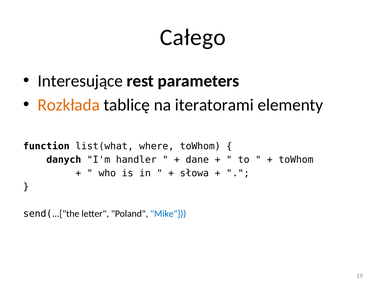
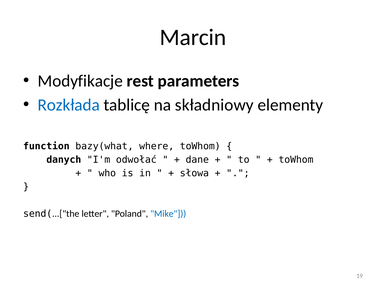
Całego: Całego -> Marcin
Interesujące: Interesujące -> Modyfikacje
Rozkłada colour: orange -> blue
iteratorami: iteratorami -> składniowy
list(what: list(what -> bazy(what
handler: handler -> odwołać
